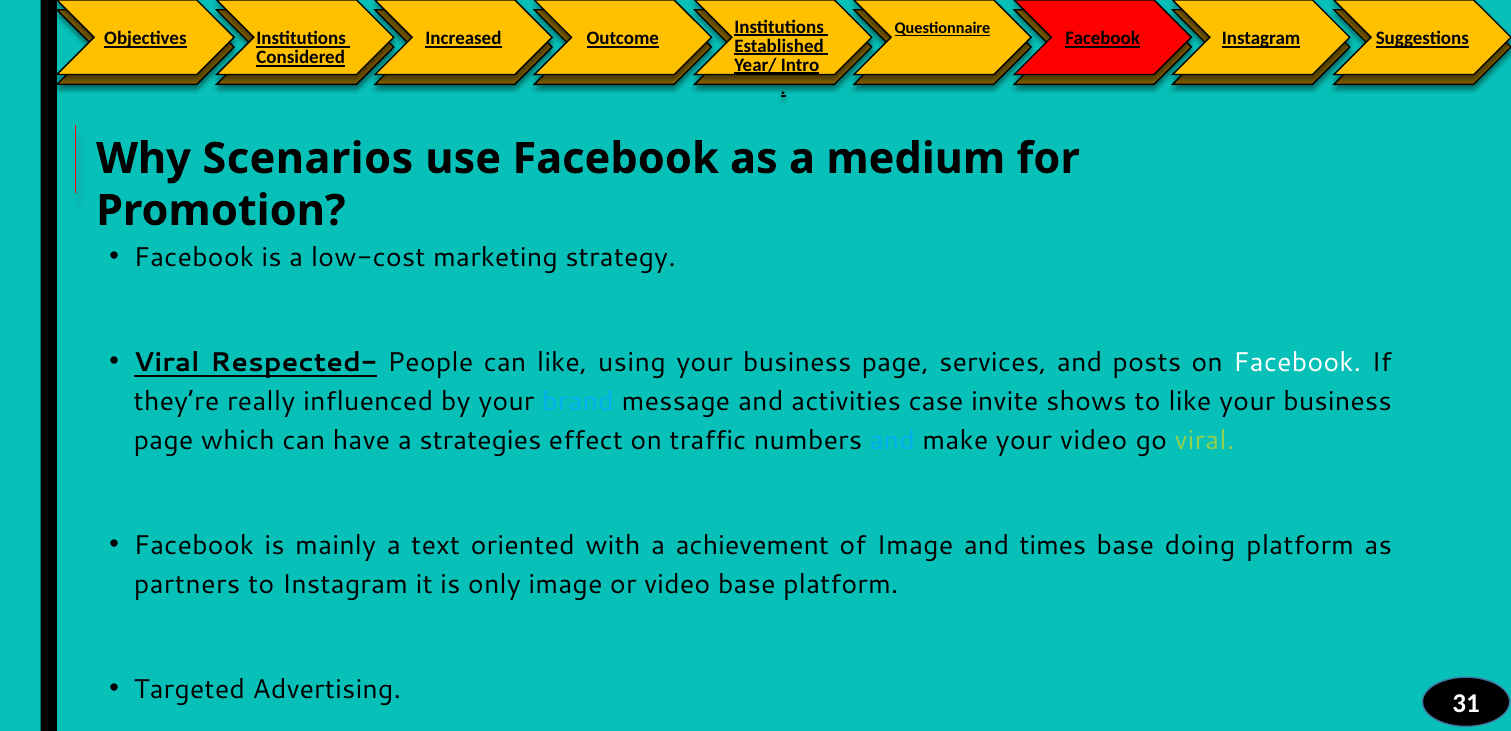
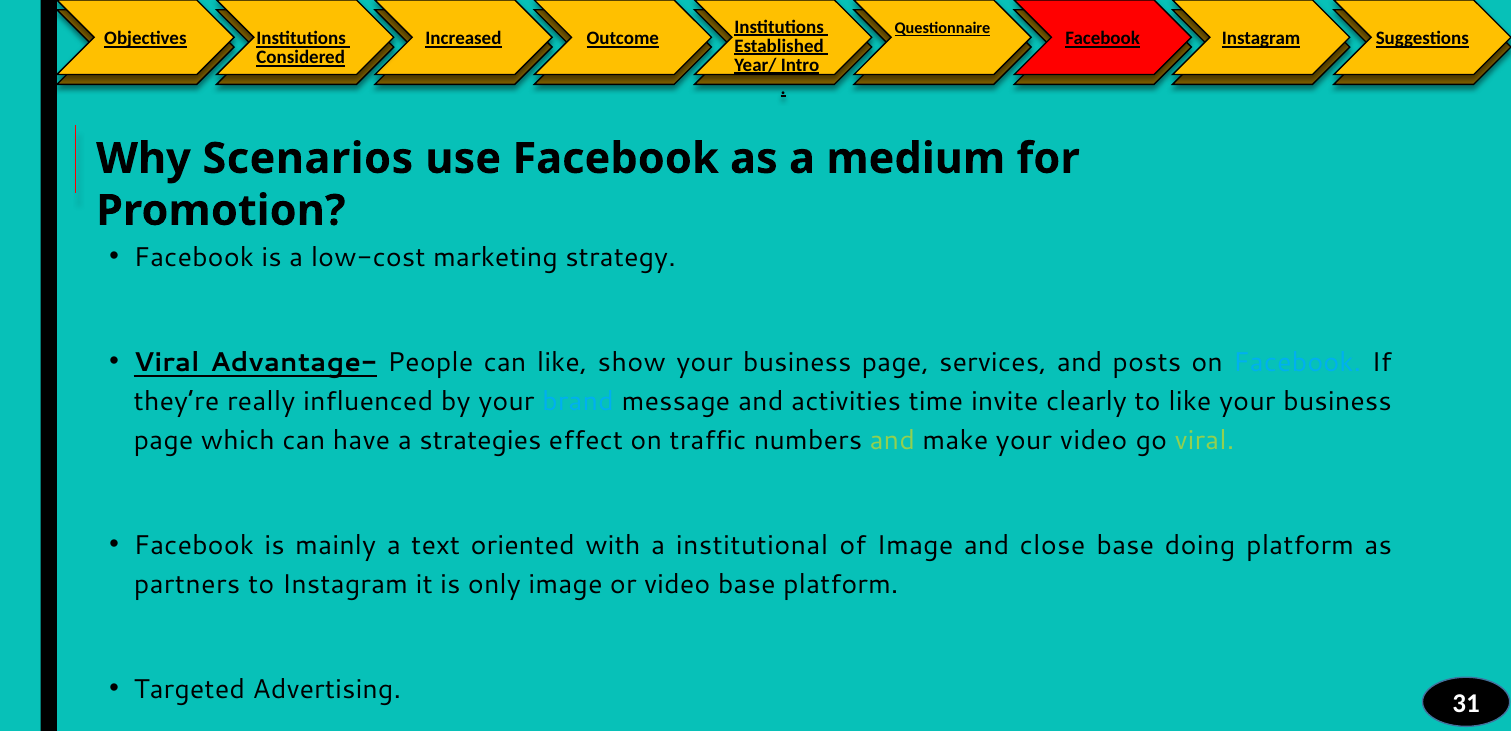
Respected-: Respected- -> Advantage-
using: using -> show
Facebook at (1297, 362) colour: white -> light blue
case: case -> time
shows: shows -> clearly
and at (892, 440) colour: light blue -> light green
achievement: achievement -> institutional
times: times -> close
